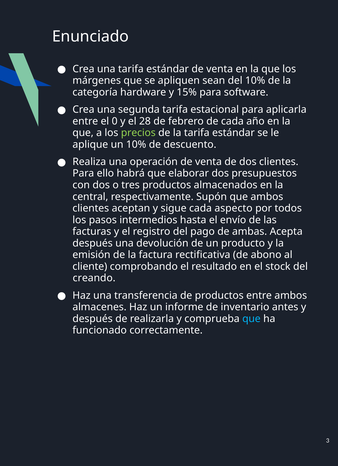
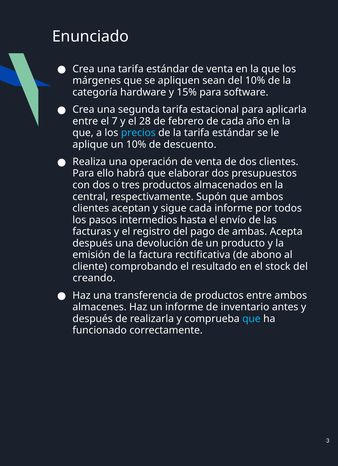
0: 0 -> 7
precios colour: light green -> light blue
cada aspecto: aspecto -> informe
